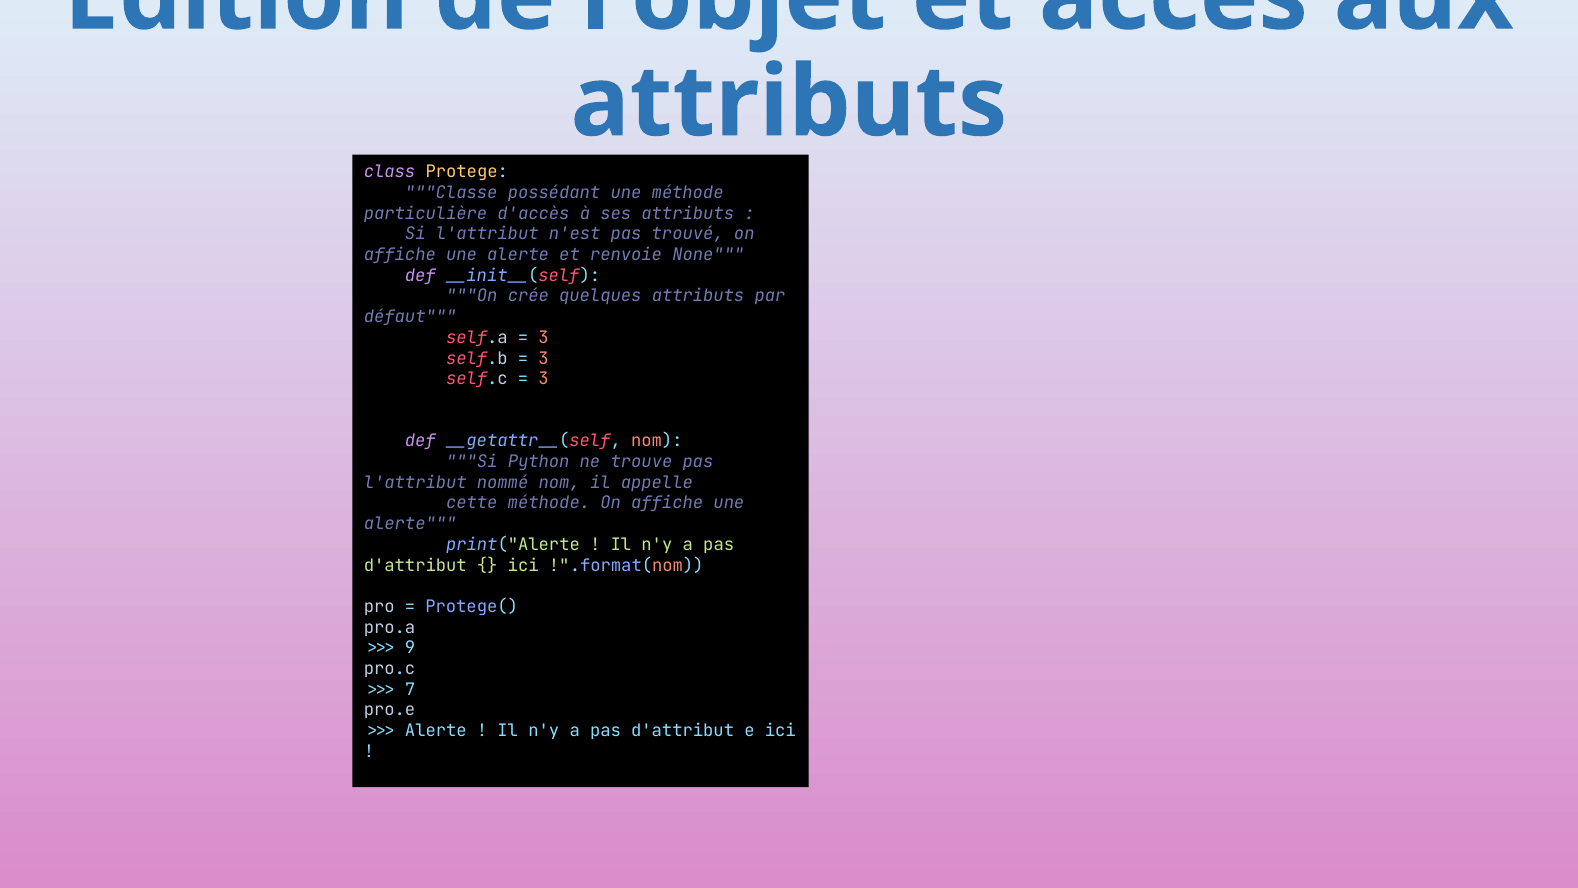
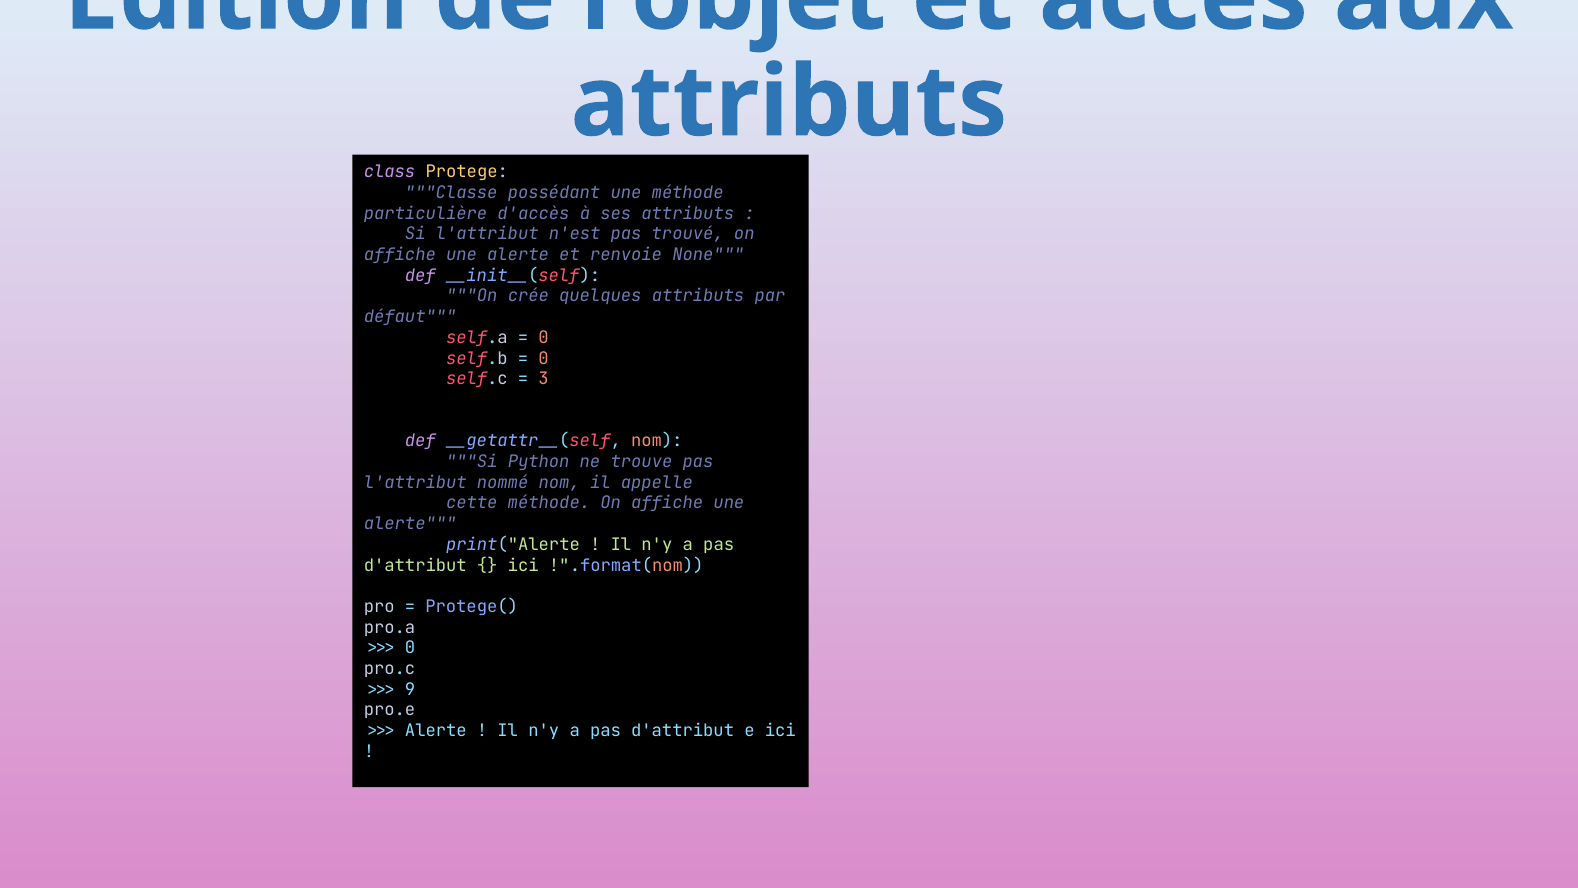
3 at (544, 338): 3 -> 0
3 at (544, 358): 3 -> 0
9 at (410, 648): 9 -> 0
7: 7 -> 9
